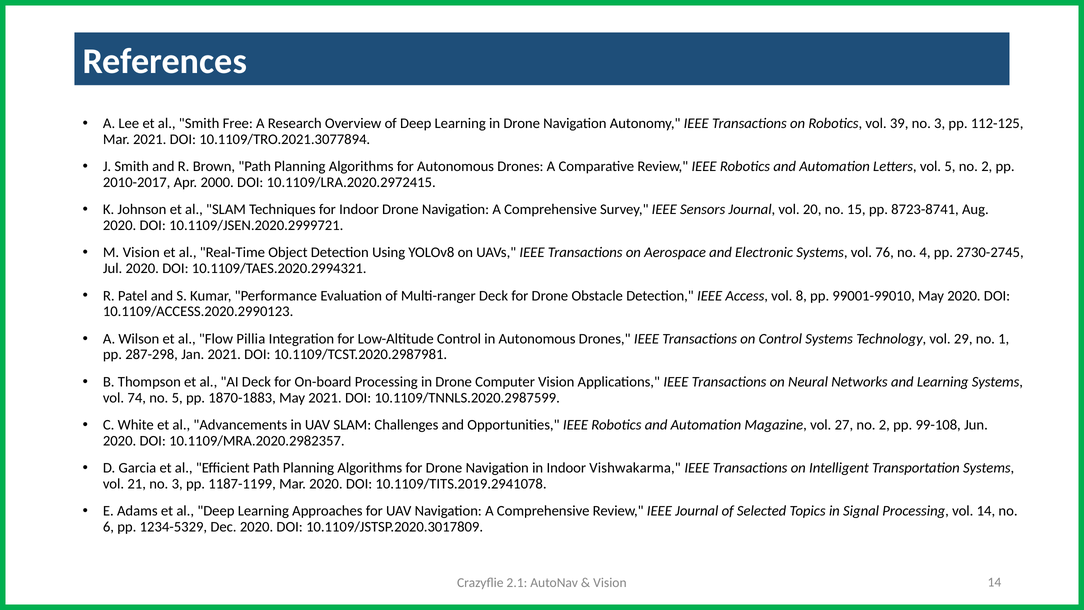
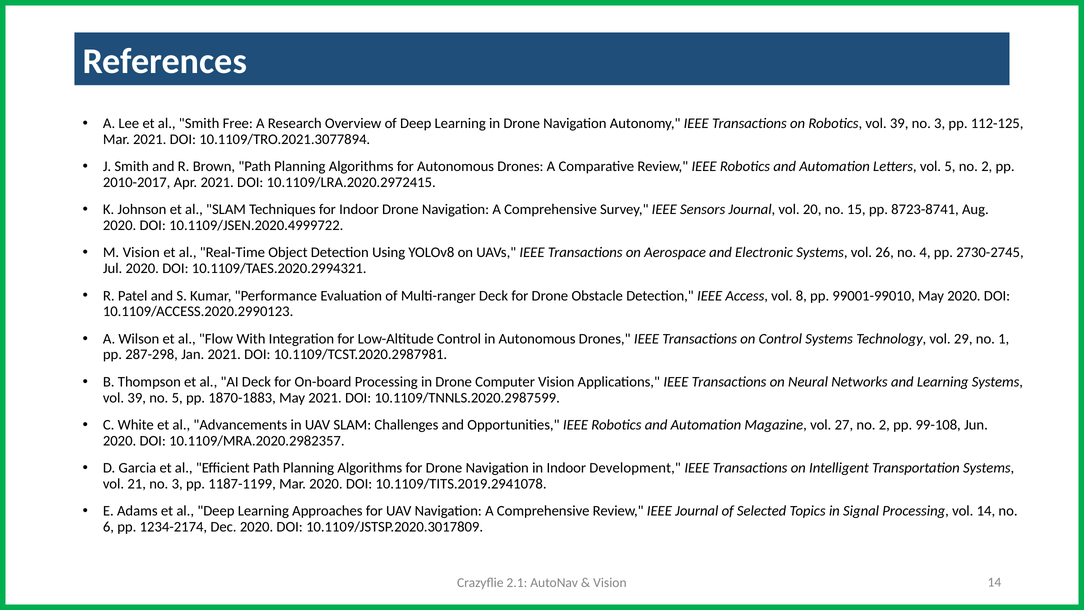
Apr 2000: 2000 -> 2021
10.1109/JSEN.2020.2999721: 10.1109/JSEN.2020.2999721 -> 10.1109/JSEN.2020.4999722
76: 76 -> 26
Pillia: Pillia -> With
74 at (137, 398): 74 -> 39
Vishwakarma: Vishwakarma -> Development
1234-5329: 1234-5329 -> 1234-2174
